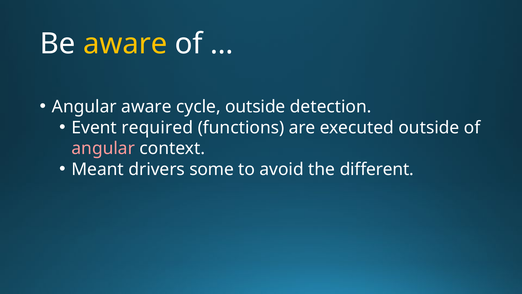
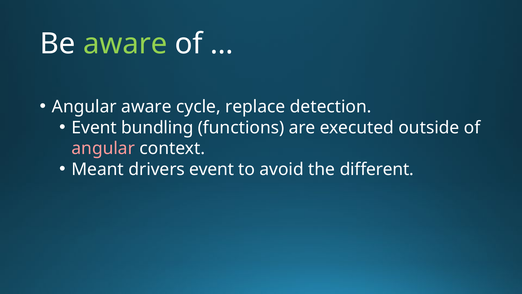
aware at (125, 44) colour: yellow -> light green
cycle outside: outside -> replace
required: required -> bundling
drivers some: some -> event
